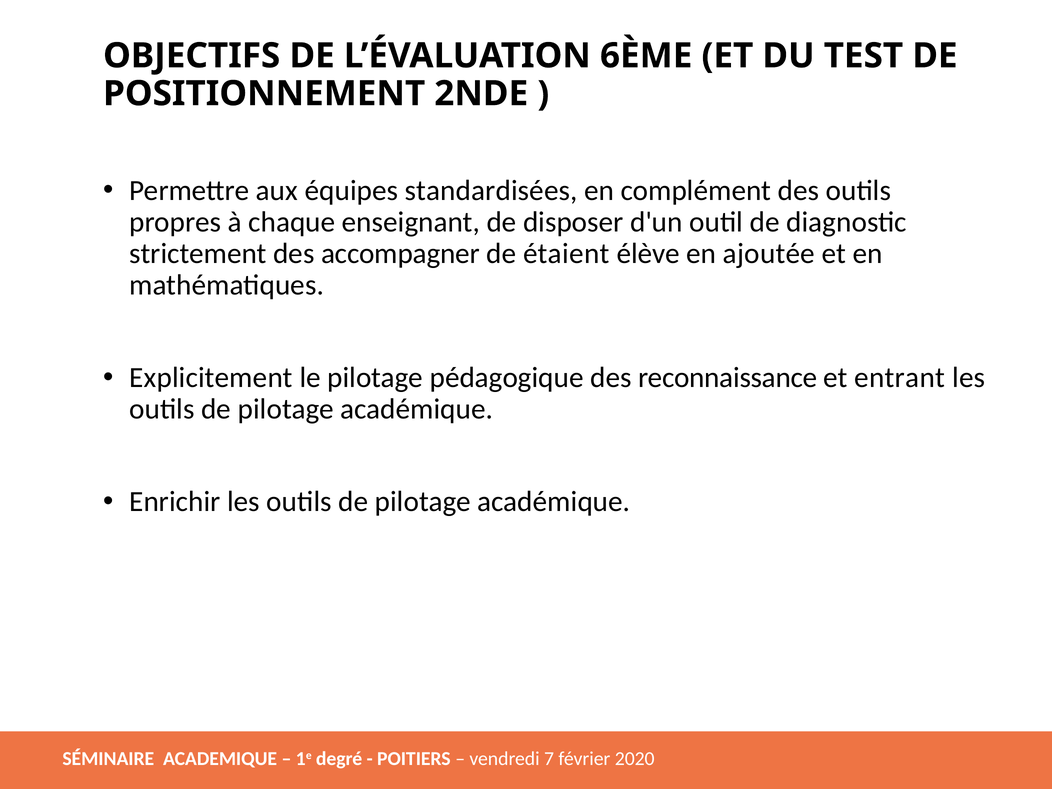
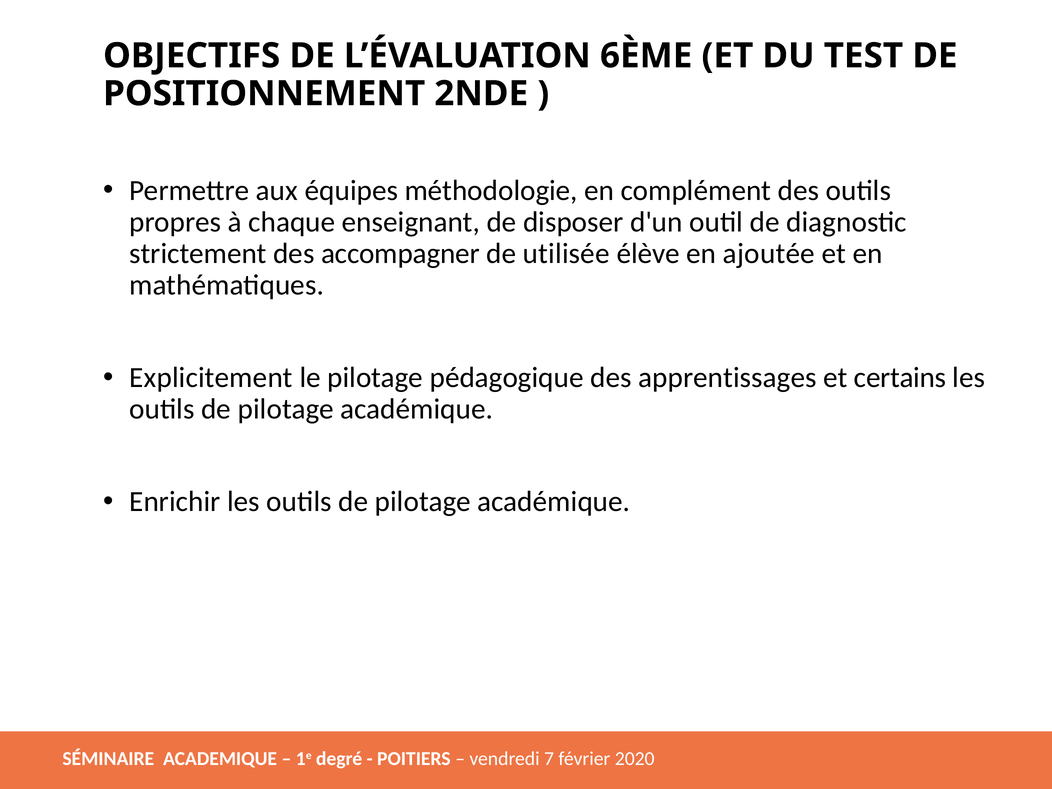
standardisées: standardisées -> méthodologie
étaient: étaient -> utilisée
reconnaissance: reconnaissance -> apprentissages
entrant: entrant -> certains
